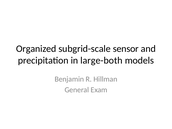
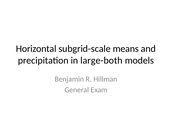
Organized: Organized -> Horizontal
sensor: sensor -> means
